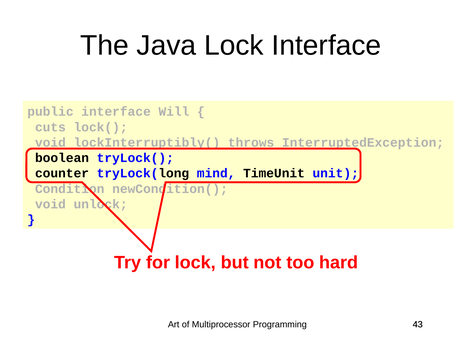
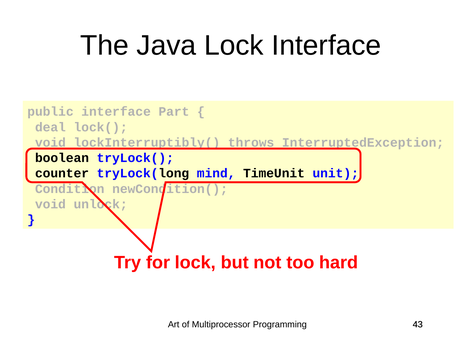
Will: Will -> Part
cuts: cuts -> deal
